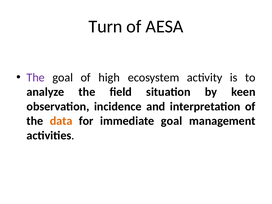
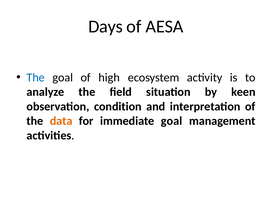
Turn: Turn -> Days
The at (36, 77) colour: purple -> blue
incidence: incidence -> condition
